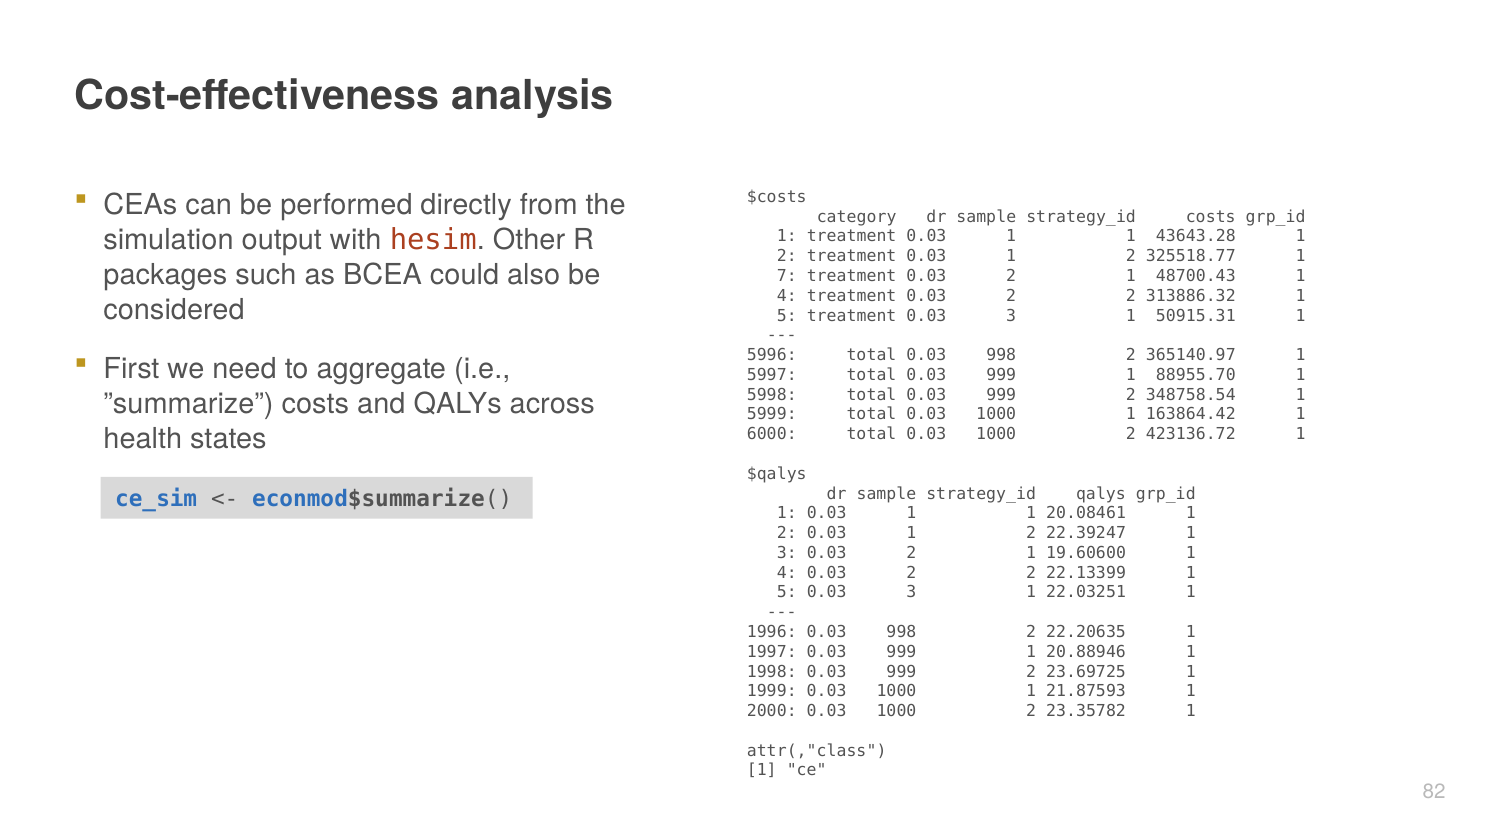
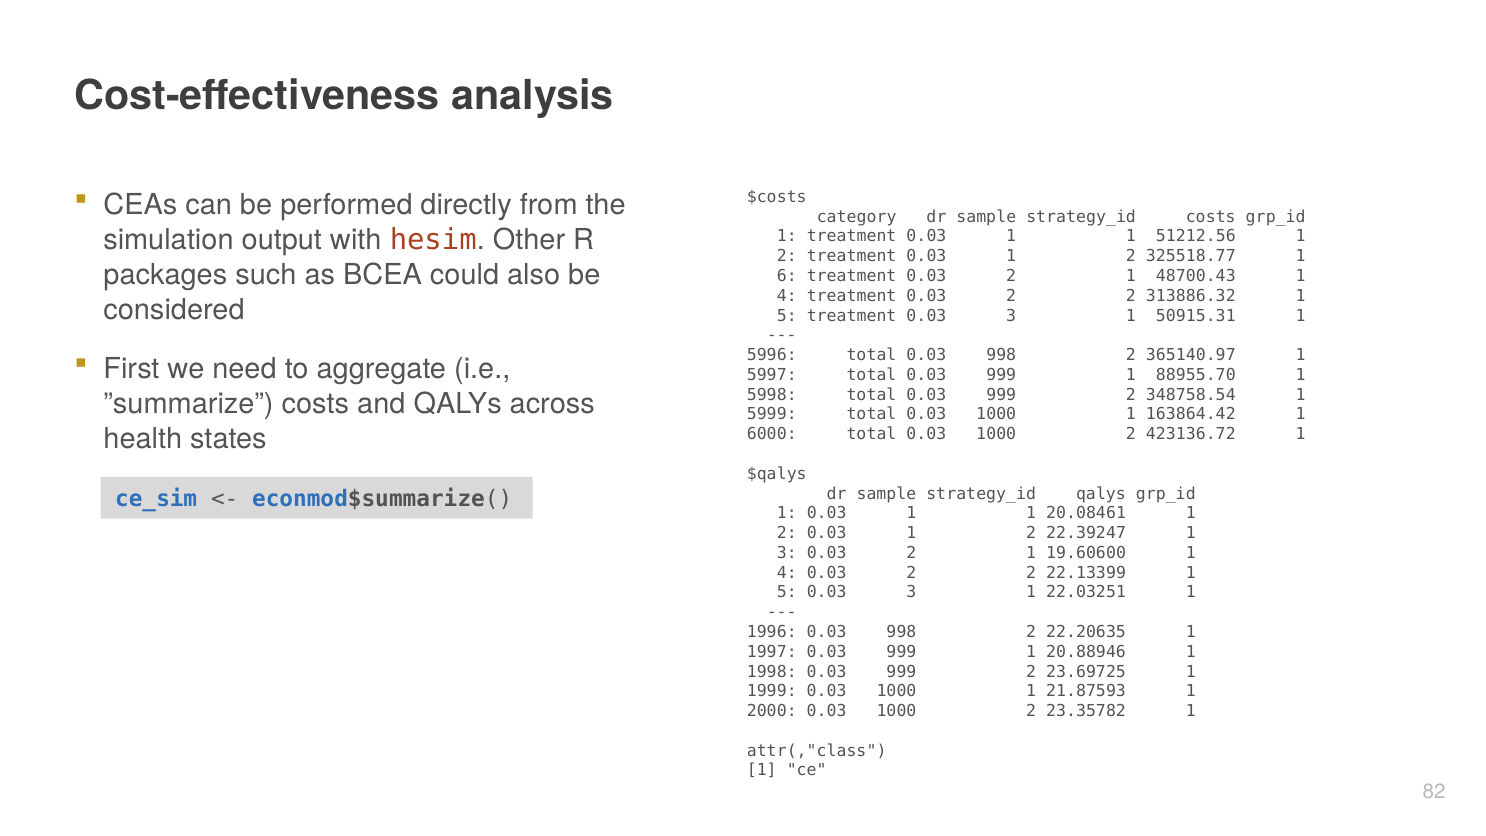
43643.28: 43643.28 -> 51212.56
7: 7 -> 6
